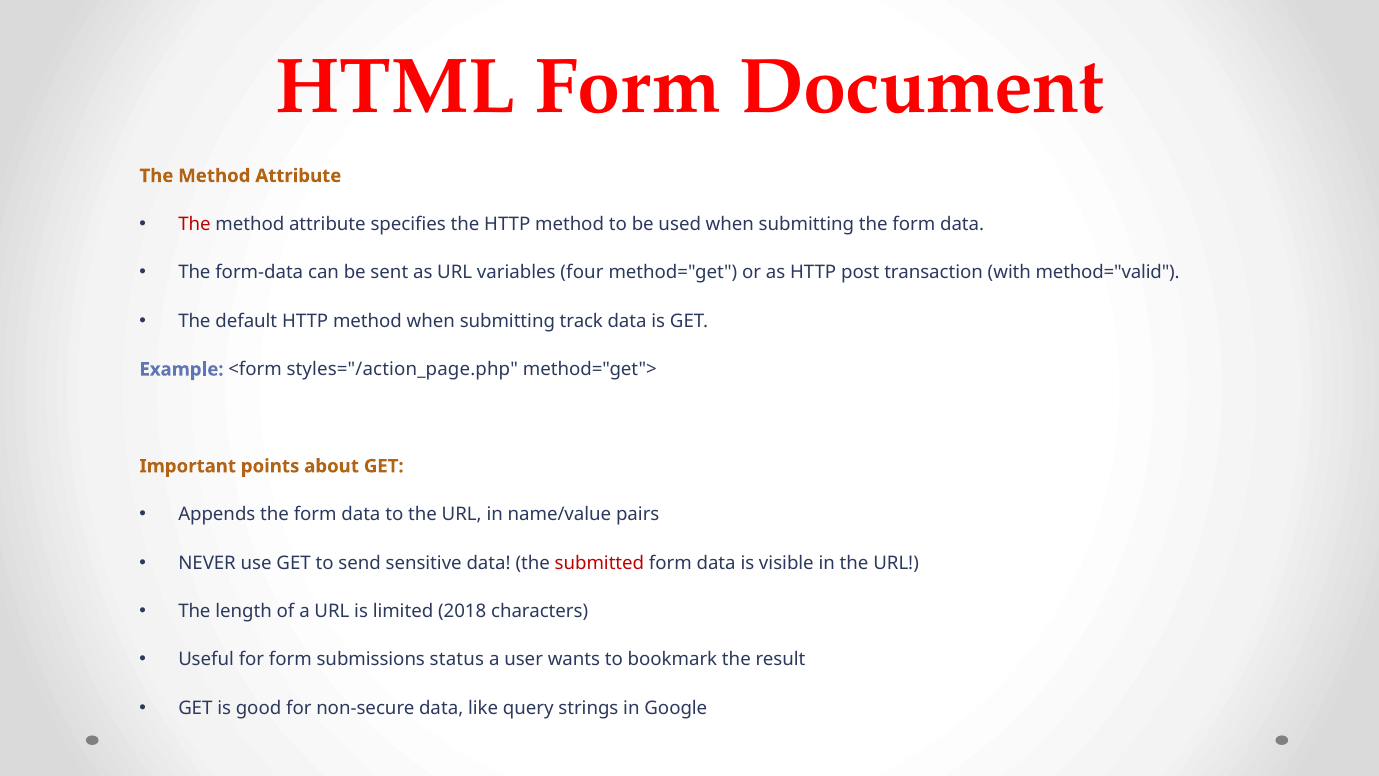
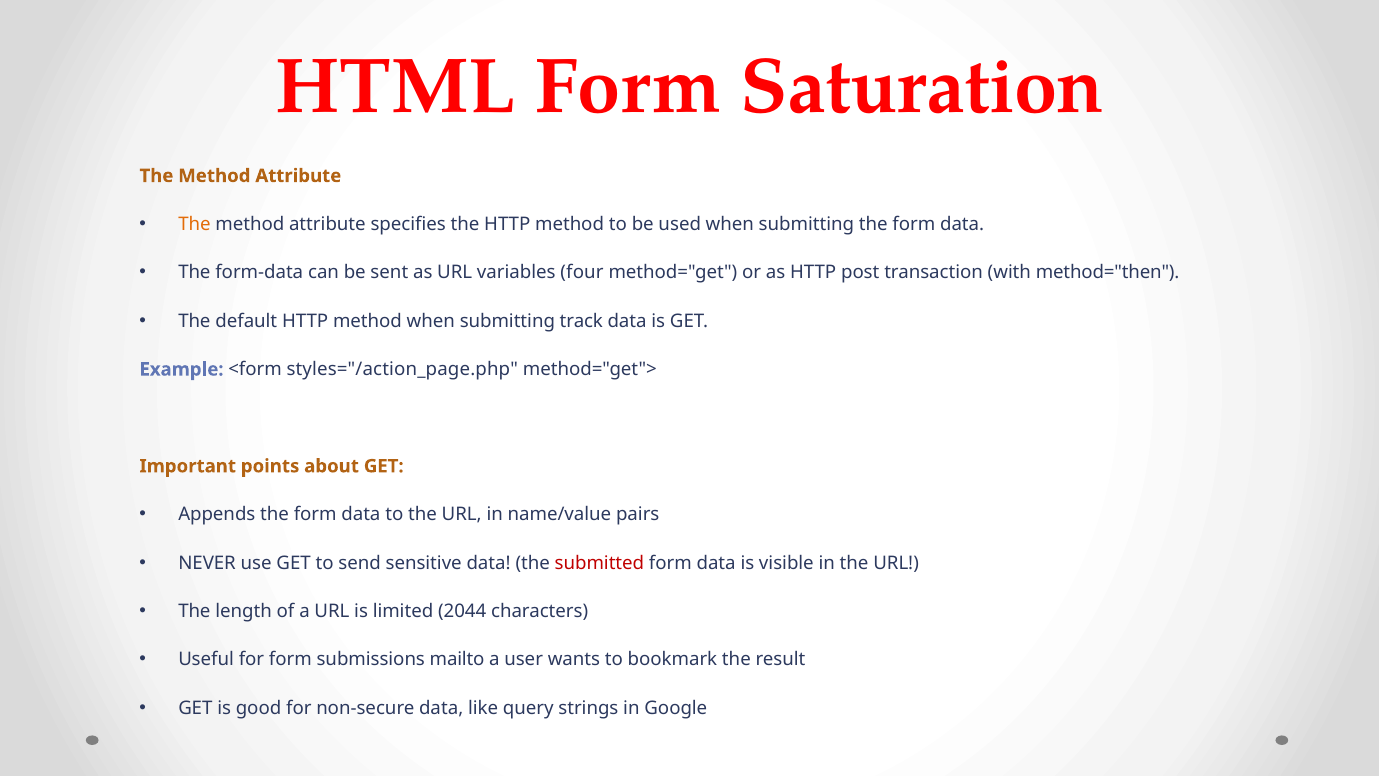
Document: Document -> Saturation
The at (194, 224) colour: red -> orange
method="valid: method="valid -> method="then
2018: 2018 -> 2044
status: status -> mailto
